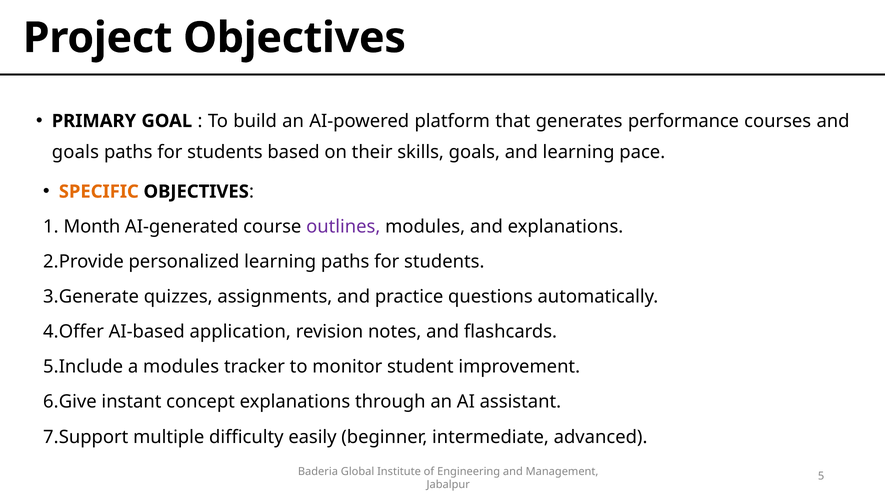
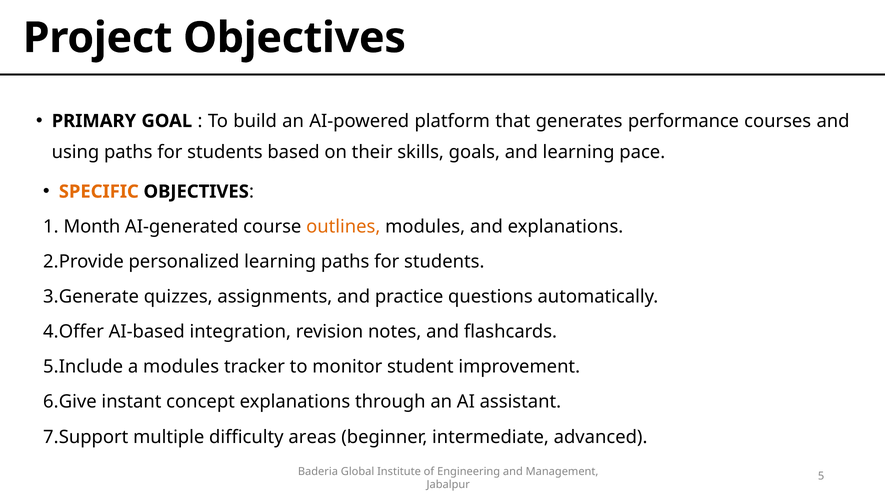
goals at (75, 152): goals -> using
outlines colour: purple -> orange
application: application -> integration
easily: easily -> areas
